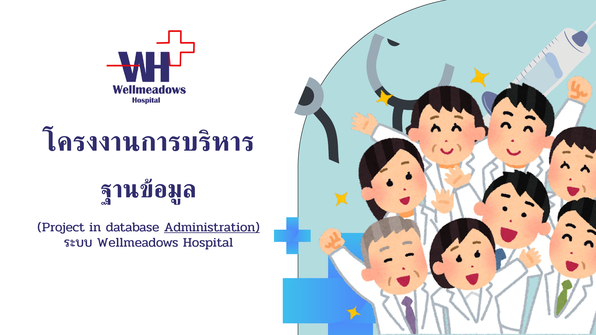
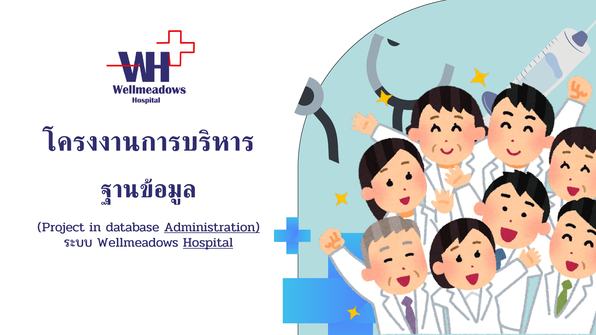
Hospital underline: none -> present
